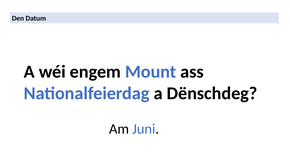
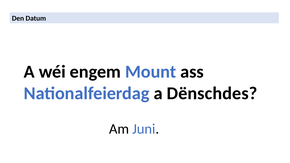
Dënschdeg: Dënschdeg -> Dënschdes
